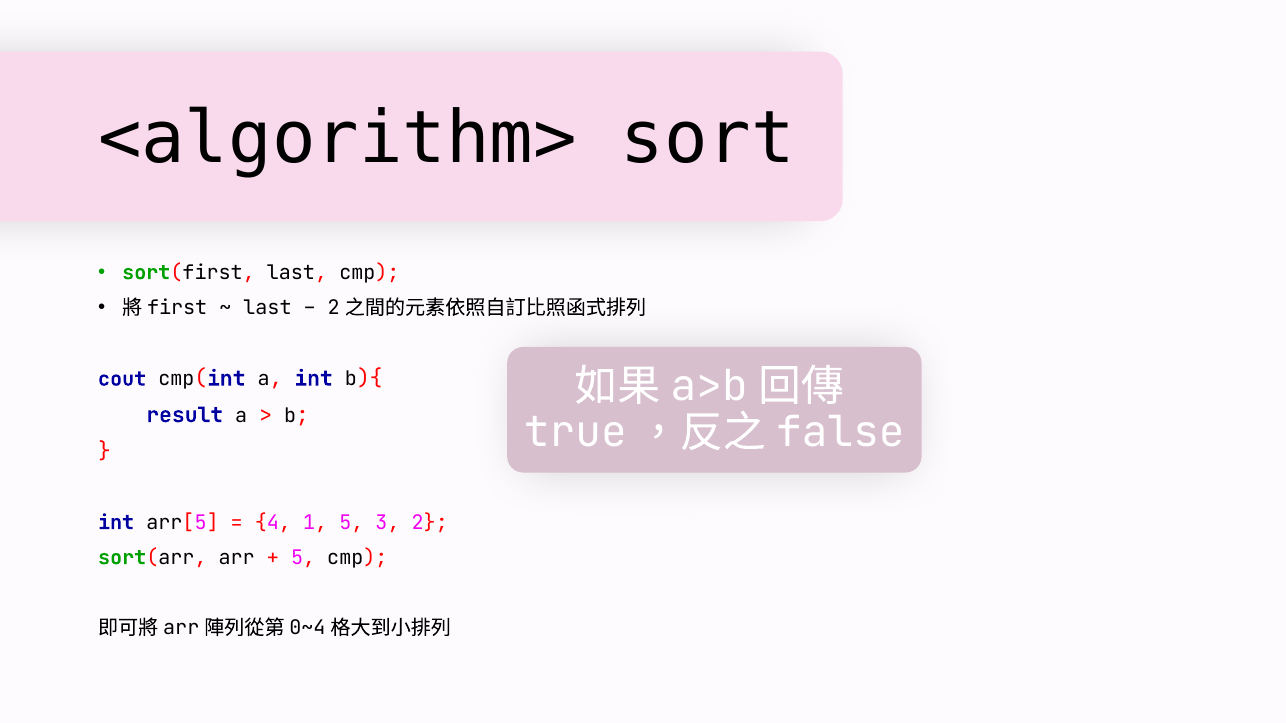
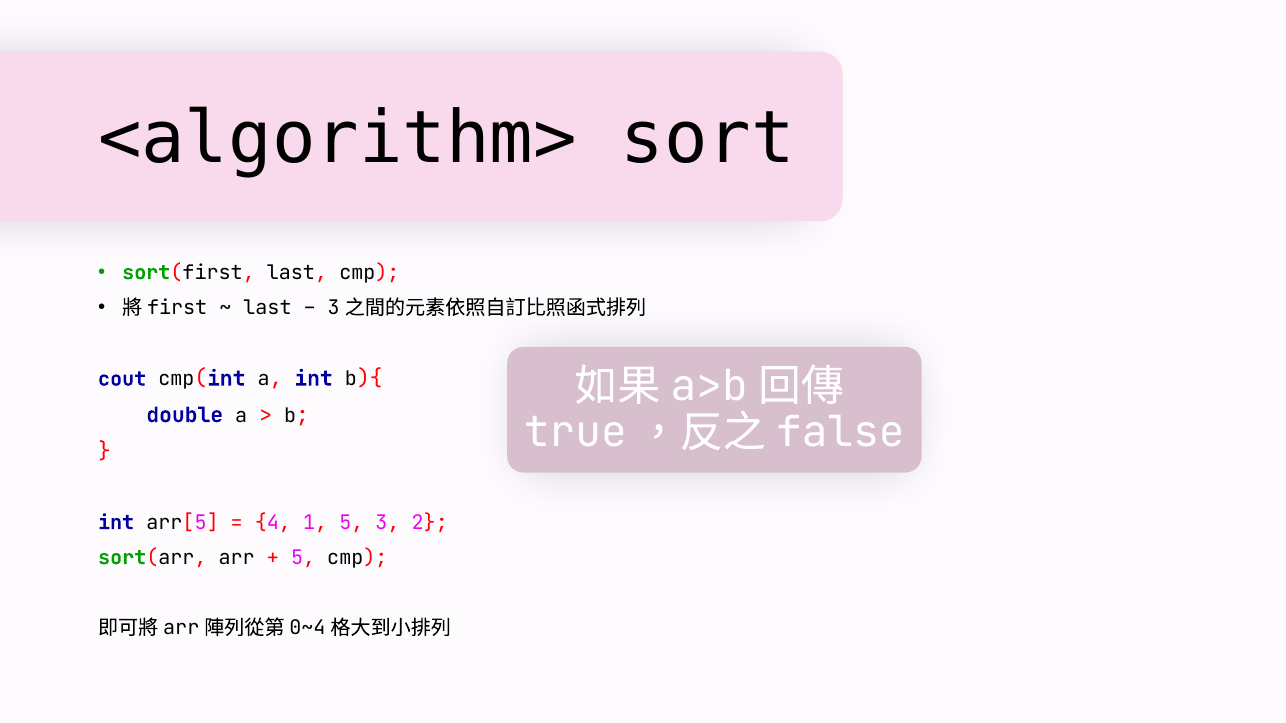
2 at (334, 308): 2 -> 3
result: result -> double
